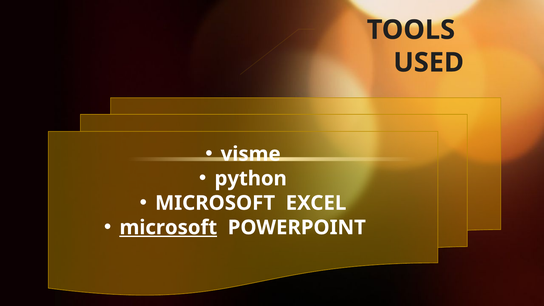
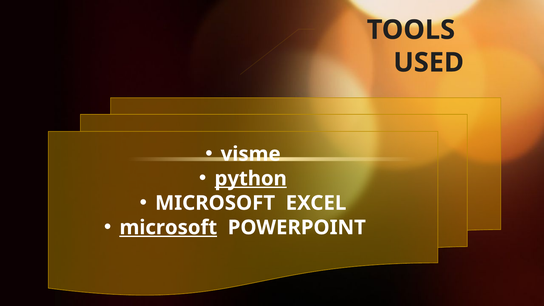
python underline: none -> present
